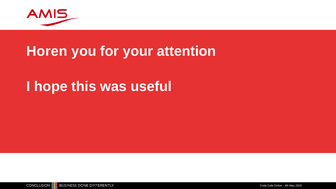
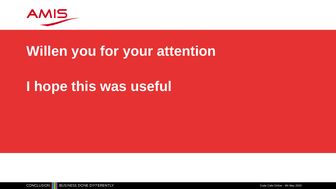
Horen: Horen -> Willen
